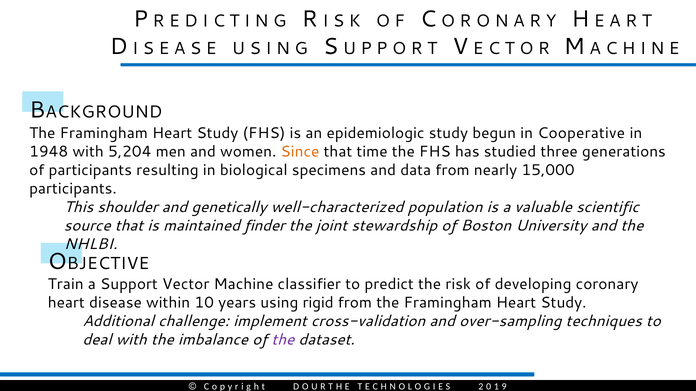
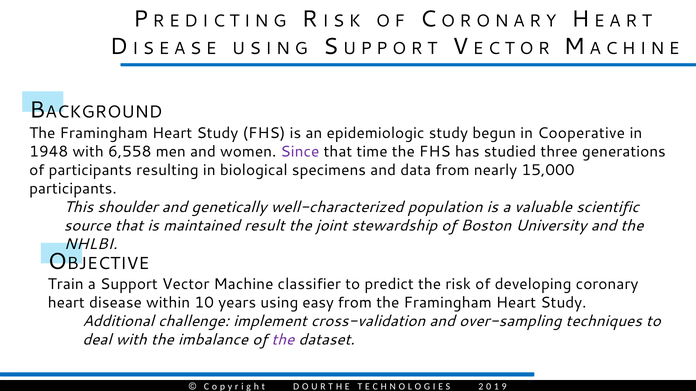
5,204: 5,204 -> 6,558
Since colour: orange -> purple
finder: finder -> result
rigid: rigid -> easy
